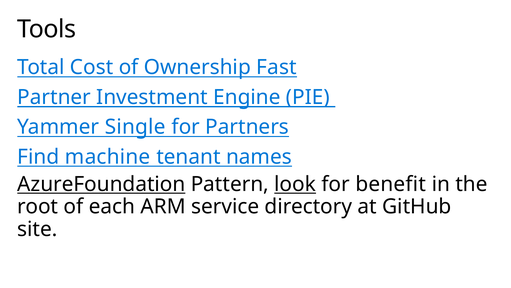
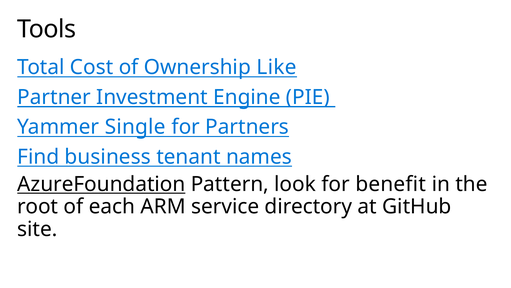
Fast: Fast -> Like
machine: machine -> business
look underline: present -> none
